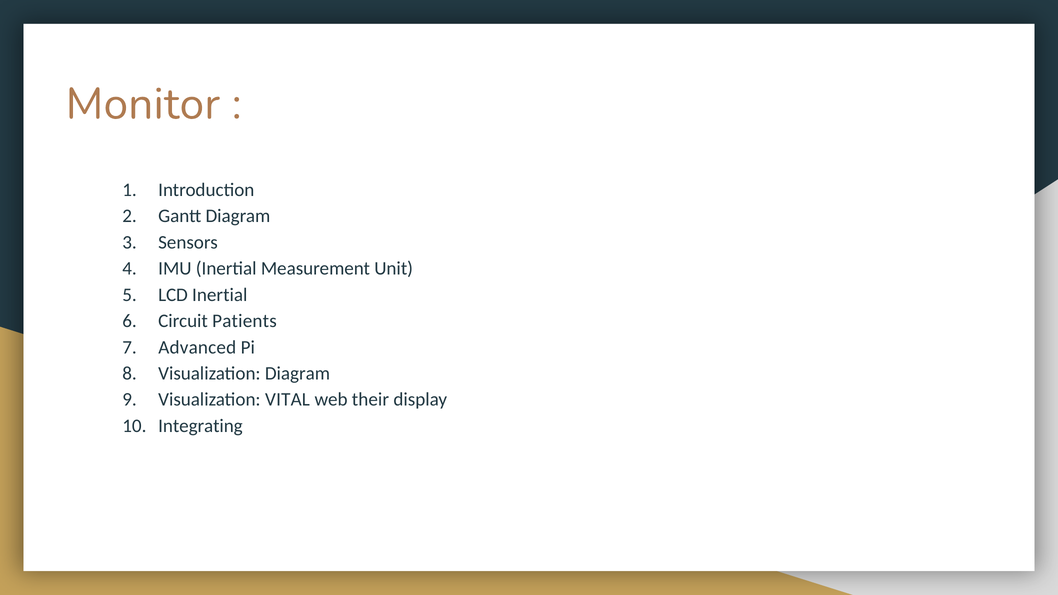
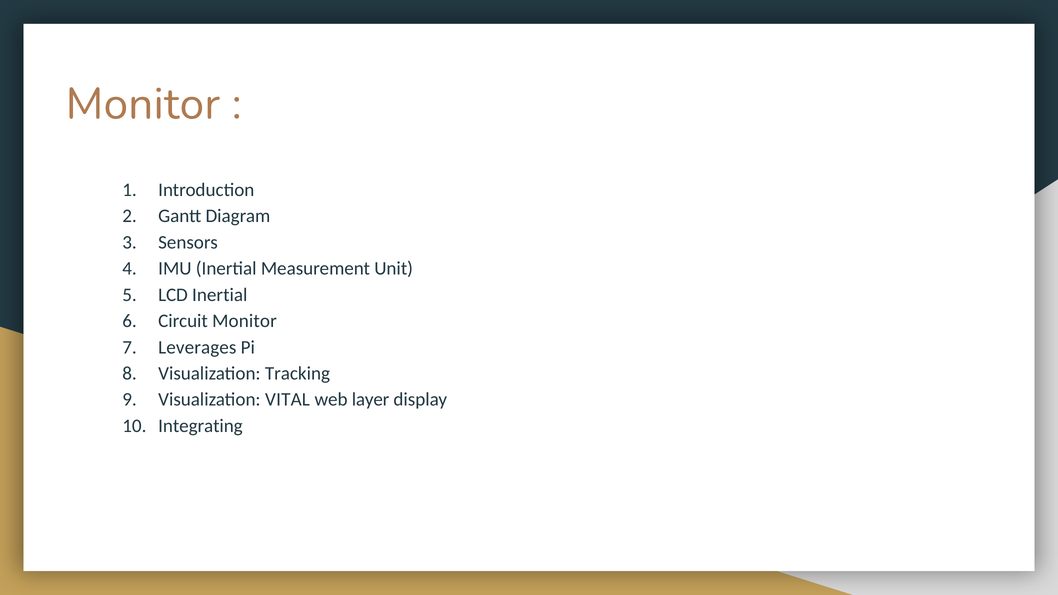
Circuit Patients: Patients -> Monitor
Advanced: Advanced -> Leverages
Visualization Diagram: Diagram -> Tracking
their: their -> layer
